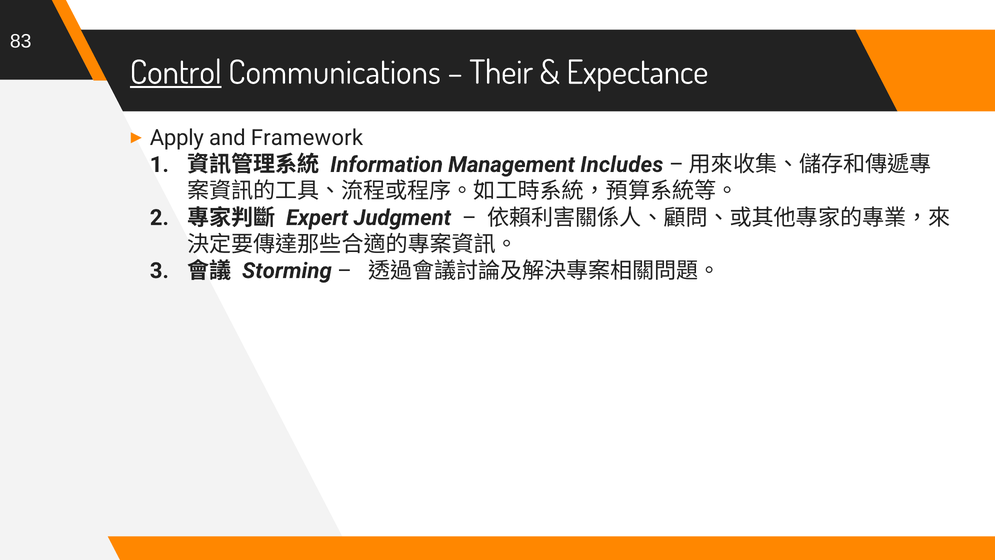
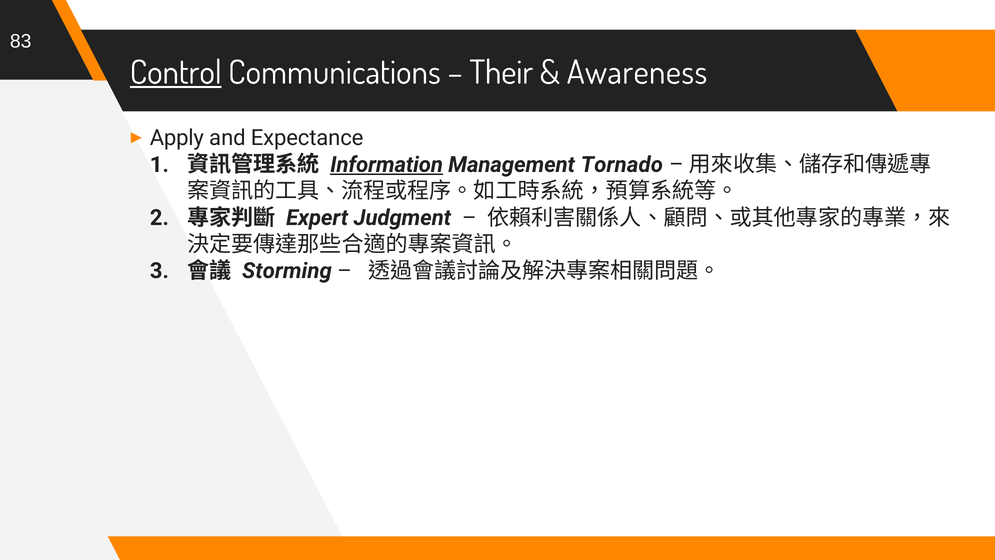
Expectance: Expectance -> Awareness
Framework: Framework -> Expectance
Information underline: none -> present
Includes: Includes -> Tornado
